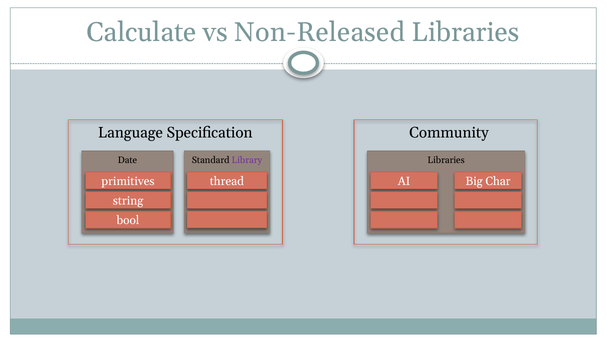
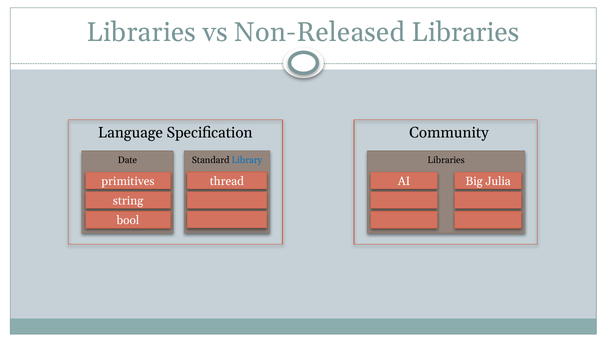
Calculate at (142, 32): Calculate -> Libraries
Library colour: purple -> blue
Char: Char -> Julia
